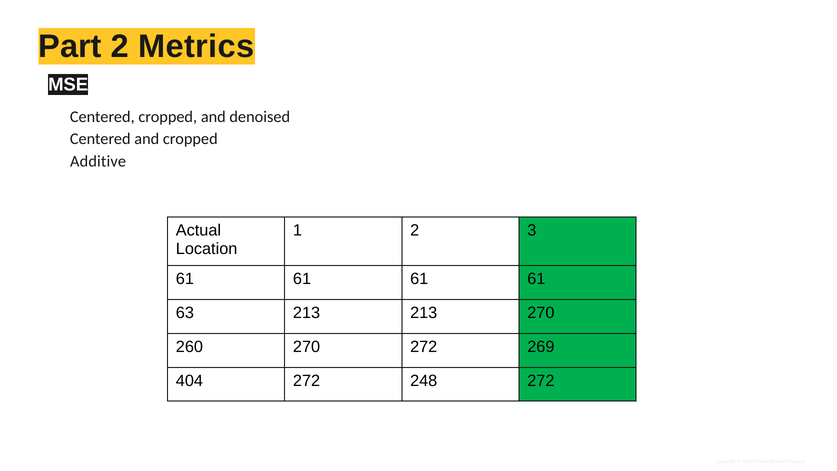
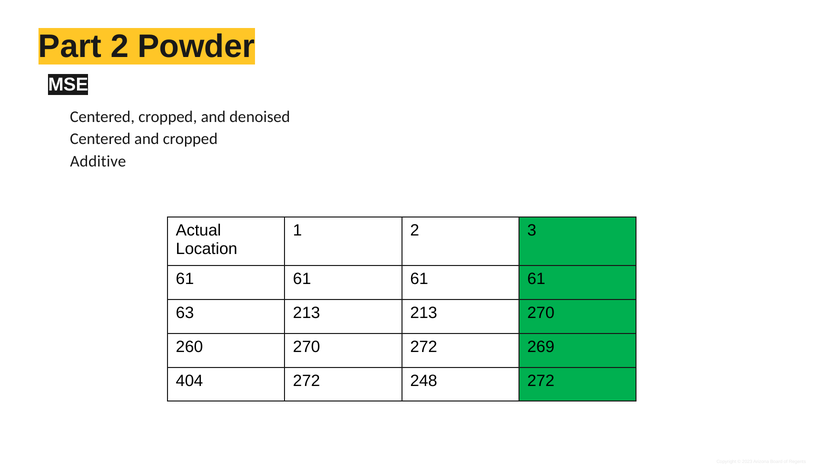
Metrics: Metrics -> Powder
